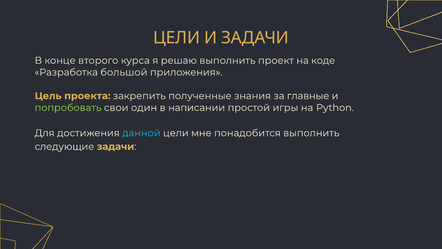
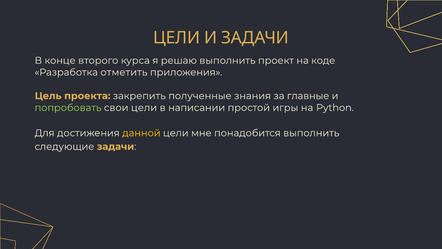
большой: большой -> отметить
свои один: один -> цели
данной colour: light blue -> yellow
